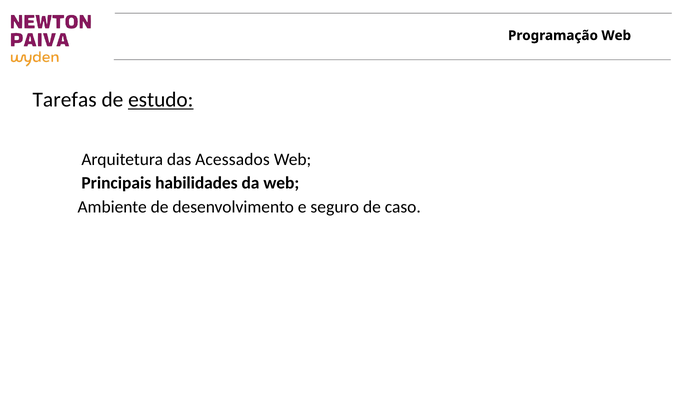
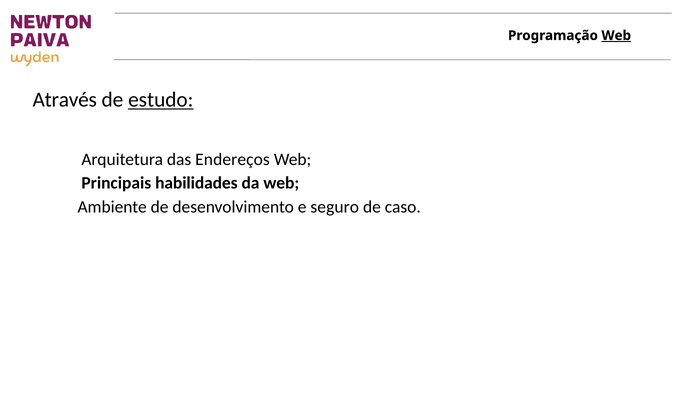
Web at (616, 36) underline: none -> present
Tarefas: Tarefas -> Através
Acessados: Acessados -> Endereços
